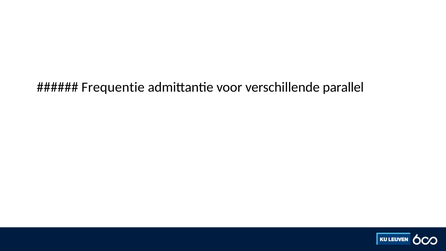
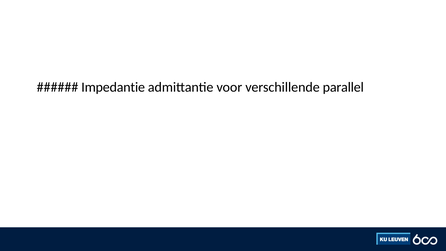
Frequentie: Frequentie -> Impedantie
